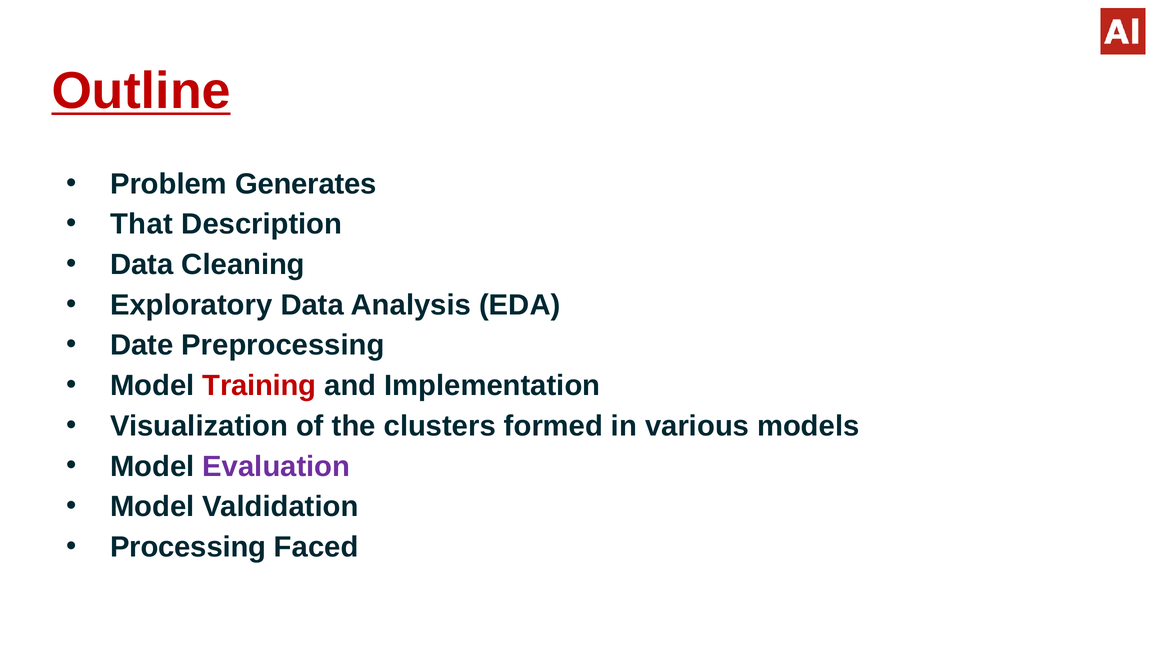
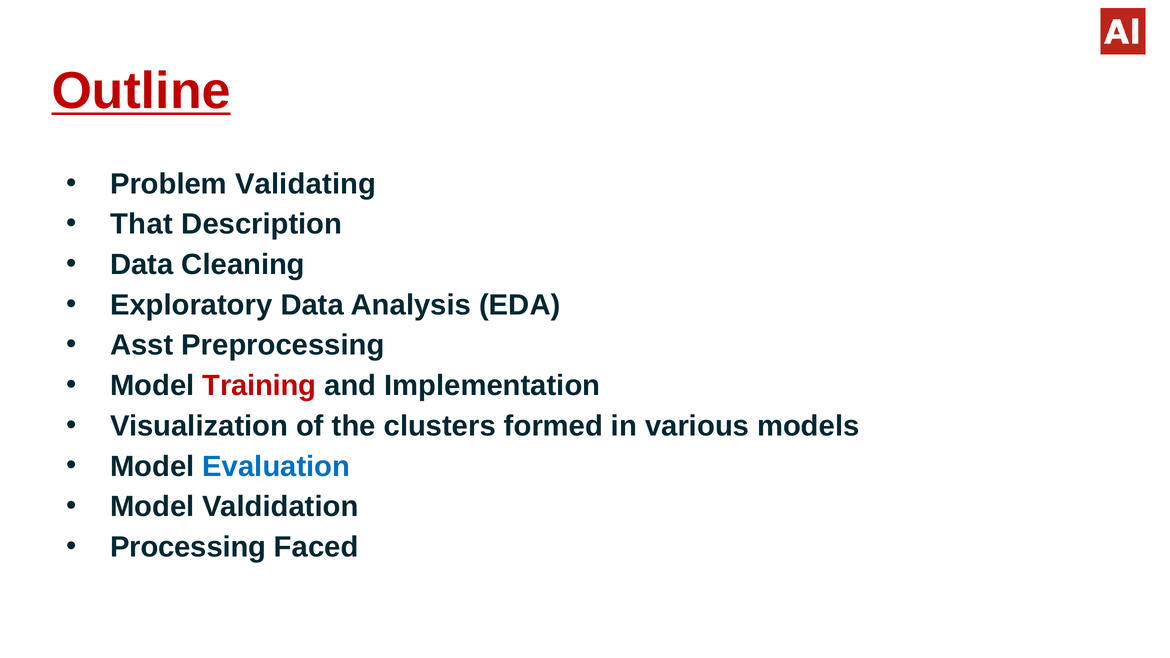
Generates: Generates -> Validating
Date: Date -> Asst
Evaluation colour: purple -> blue
